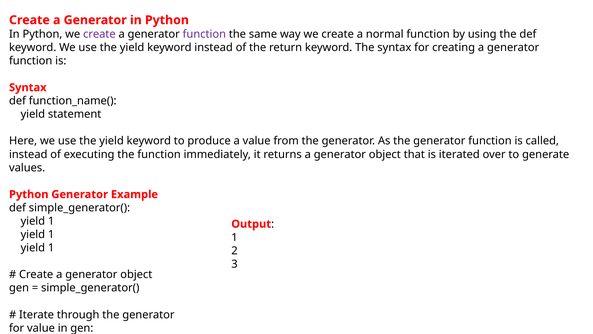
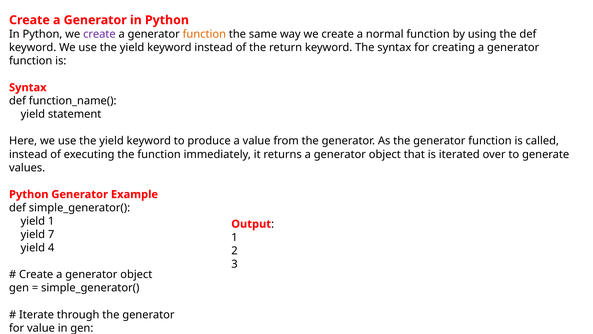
function at (204, 34) colour: purple -> orange
1 at (51, 234): 1 -> 7
1 at (51, 248): 1 -> 4
